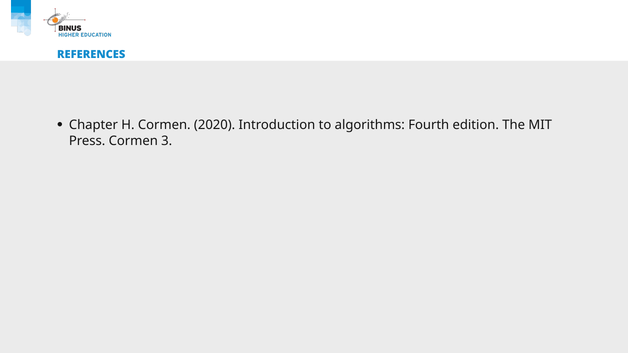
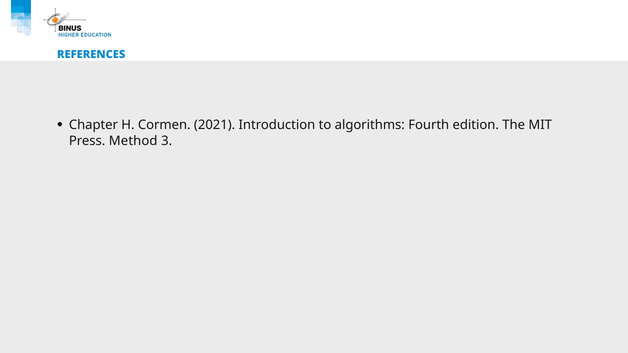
2020: 2020 -> 2021
Press Cormen: Cormen -> Method
